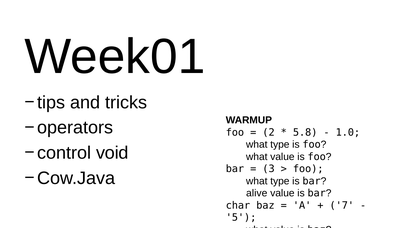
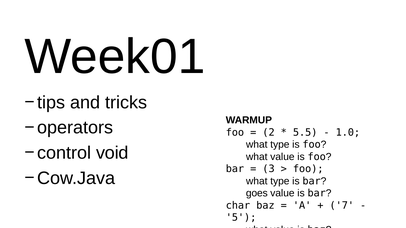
5.8: 5.8 -> 5.5
alive: alive -> goes
